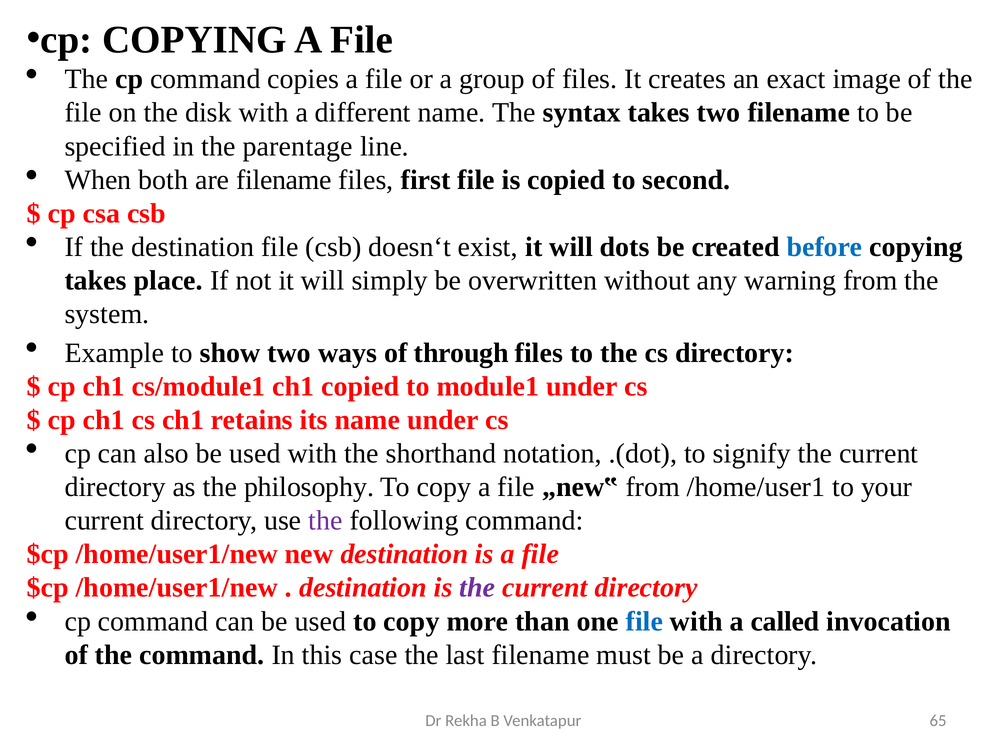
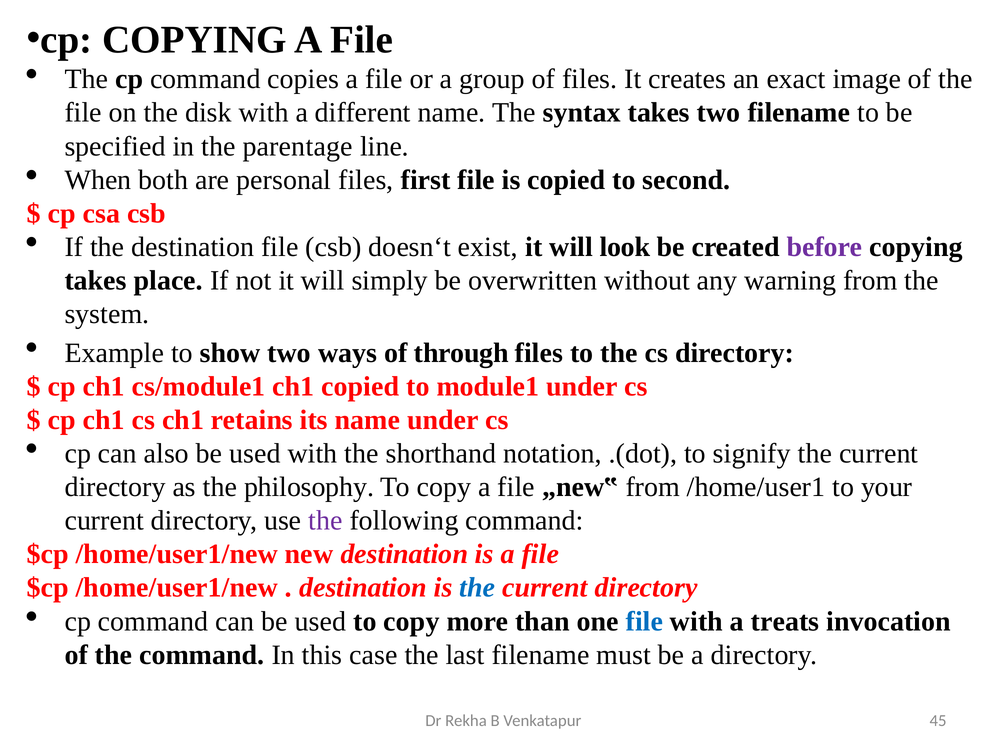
are filename: filename -> personal
dots: dots -> look
before colour: blue -> purple
the at (477, 588) colour: purple -> blue
called: called -> treats
65: 65 -> 45
